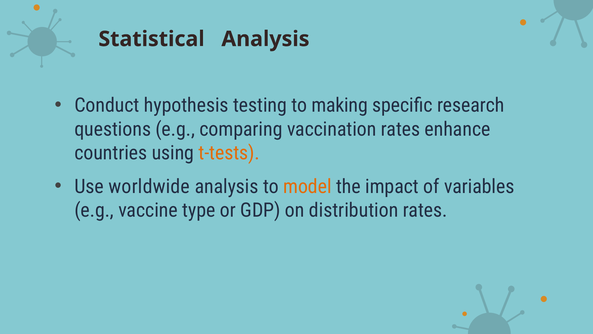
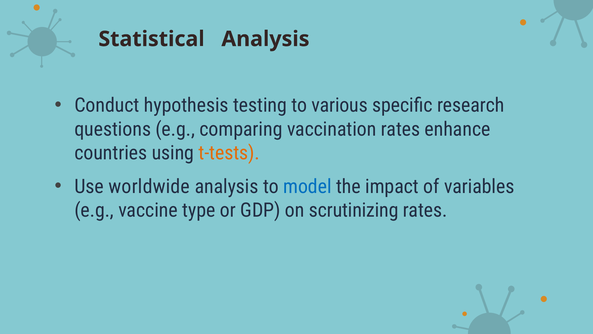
making: making -> various
model colour: orange -> blue
distribution: distribution -> scrutinizing
